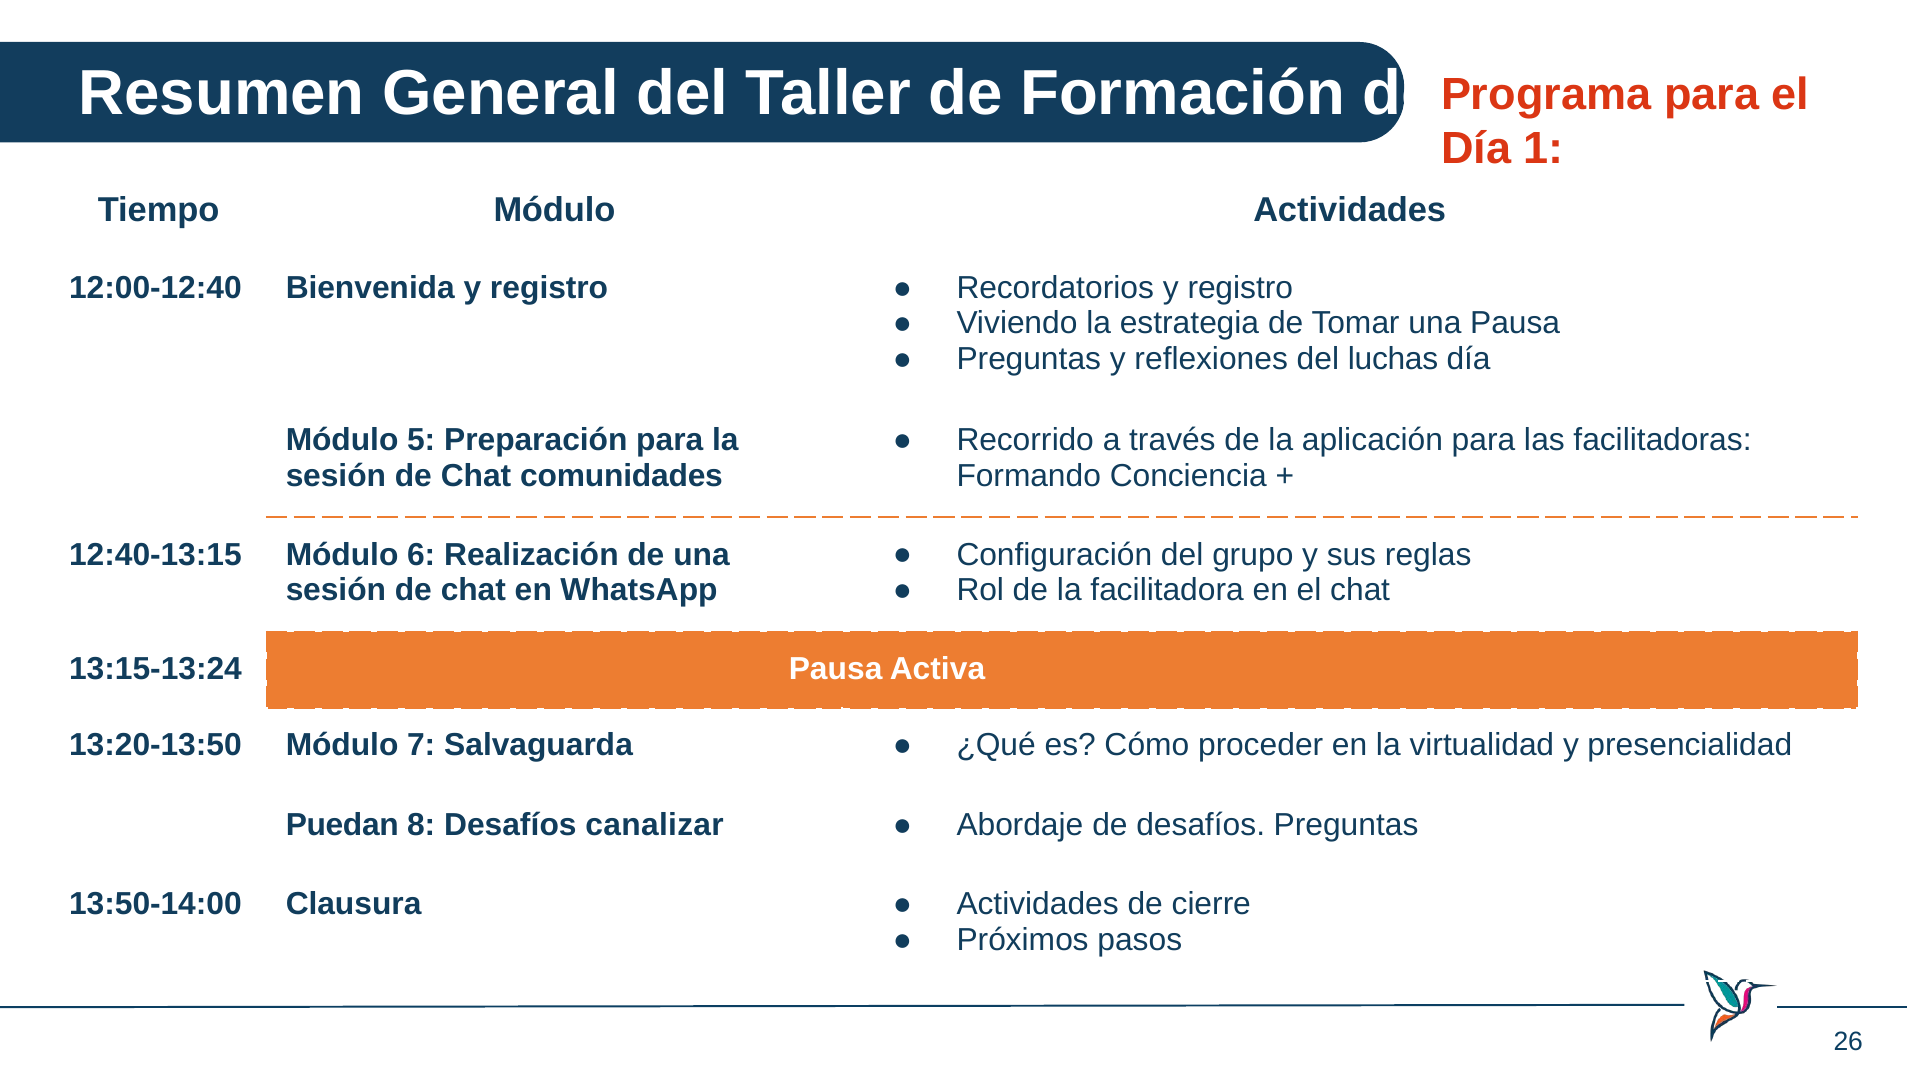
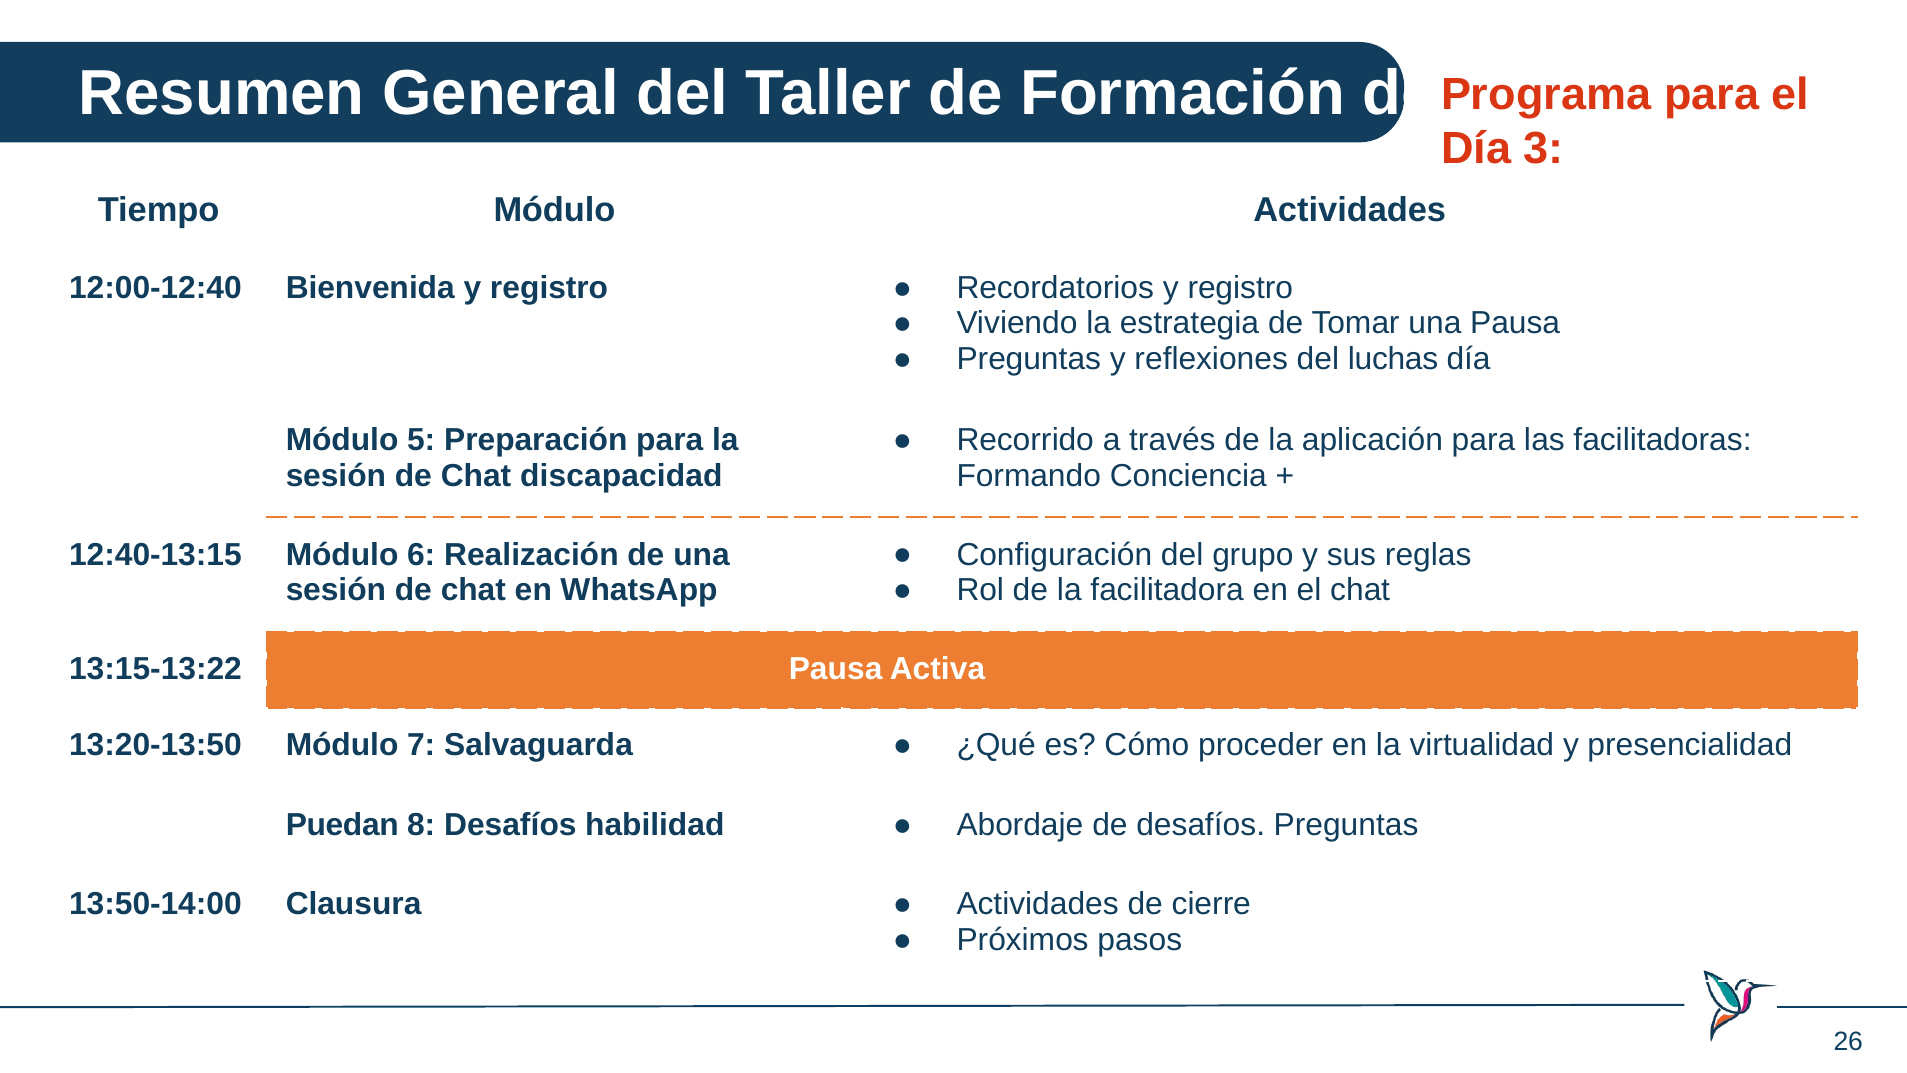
1: 1 -> 3
comunidades: comunidades -> discapacidad
13:15-13:24: 13:15-13:24 -> 13:15-13:22
canalizar: canalizar -> habilidad
